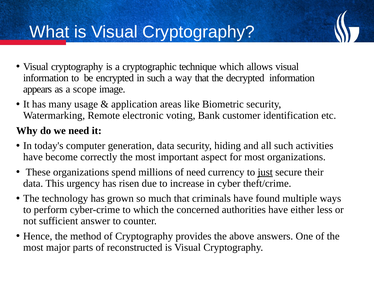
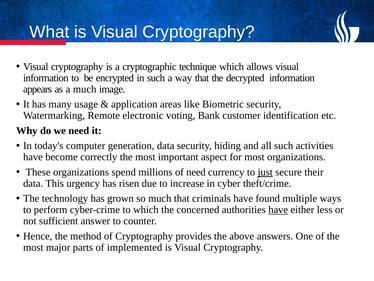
a scope: scope -> much
have at (278, 209) underline: none -> present
reconstructed: reconstructed -> implemented
